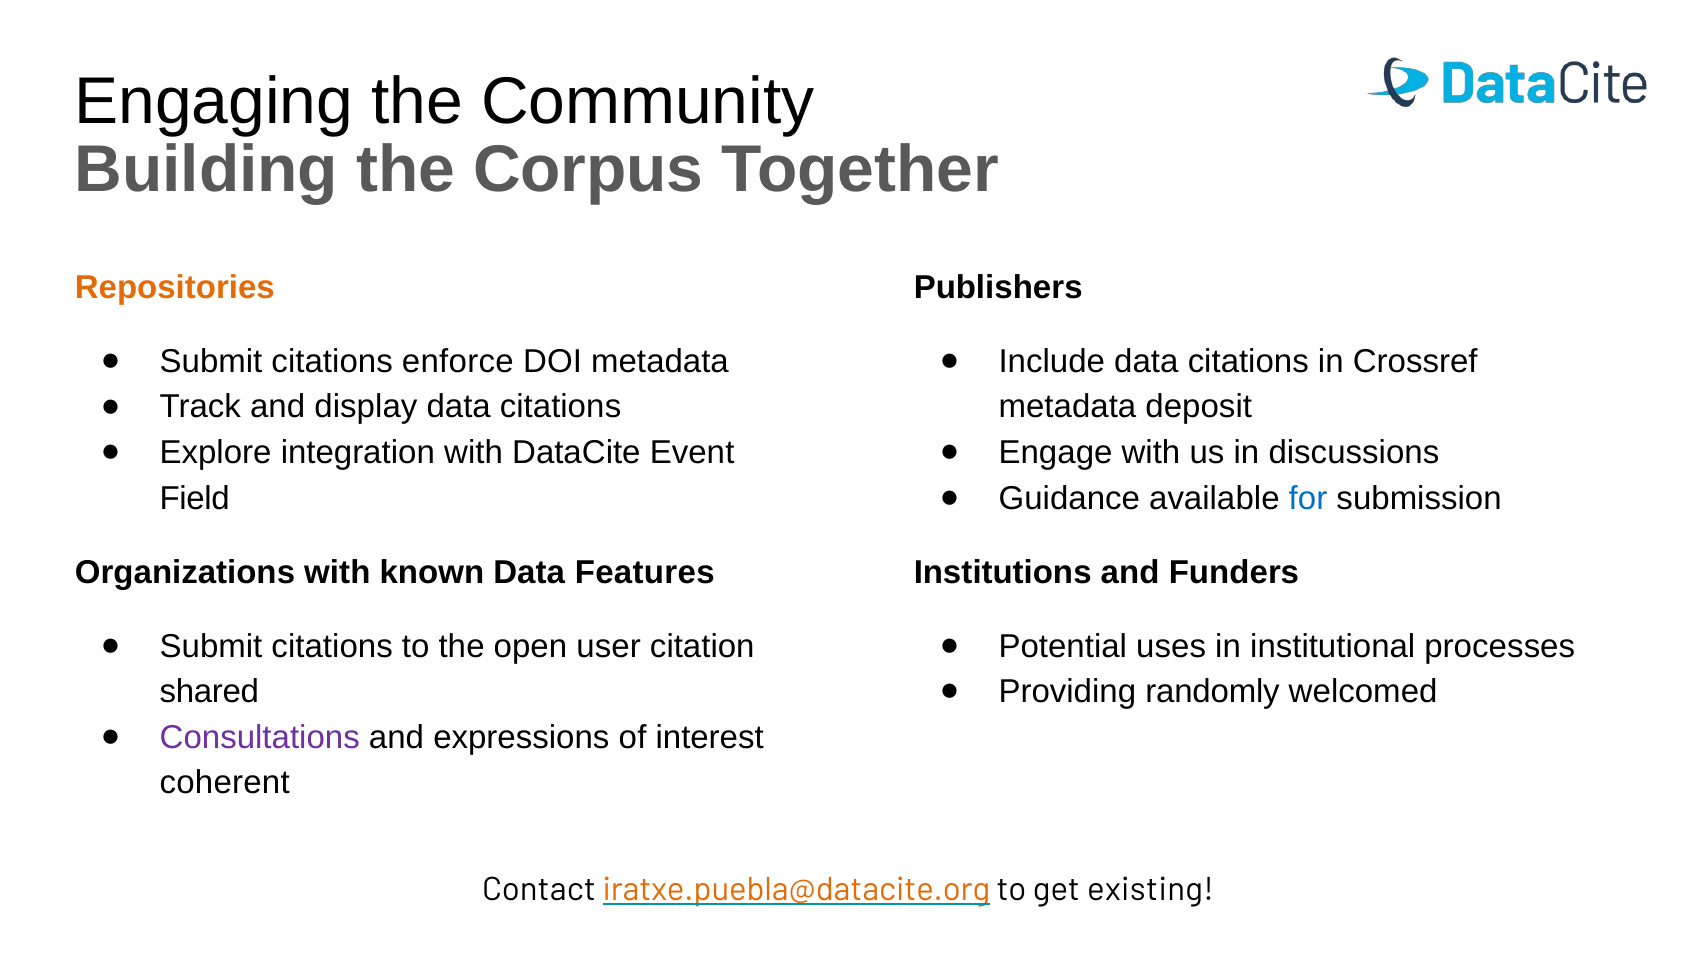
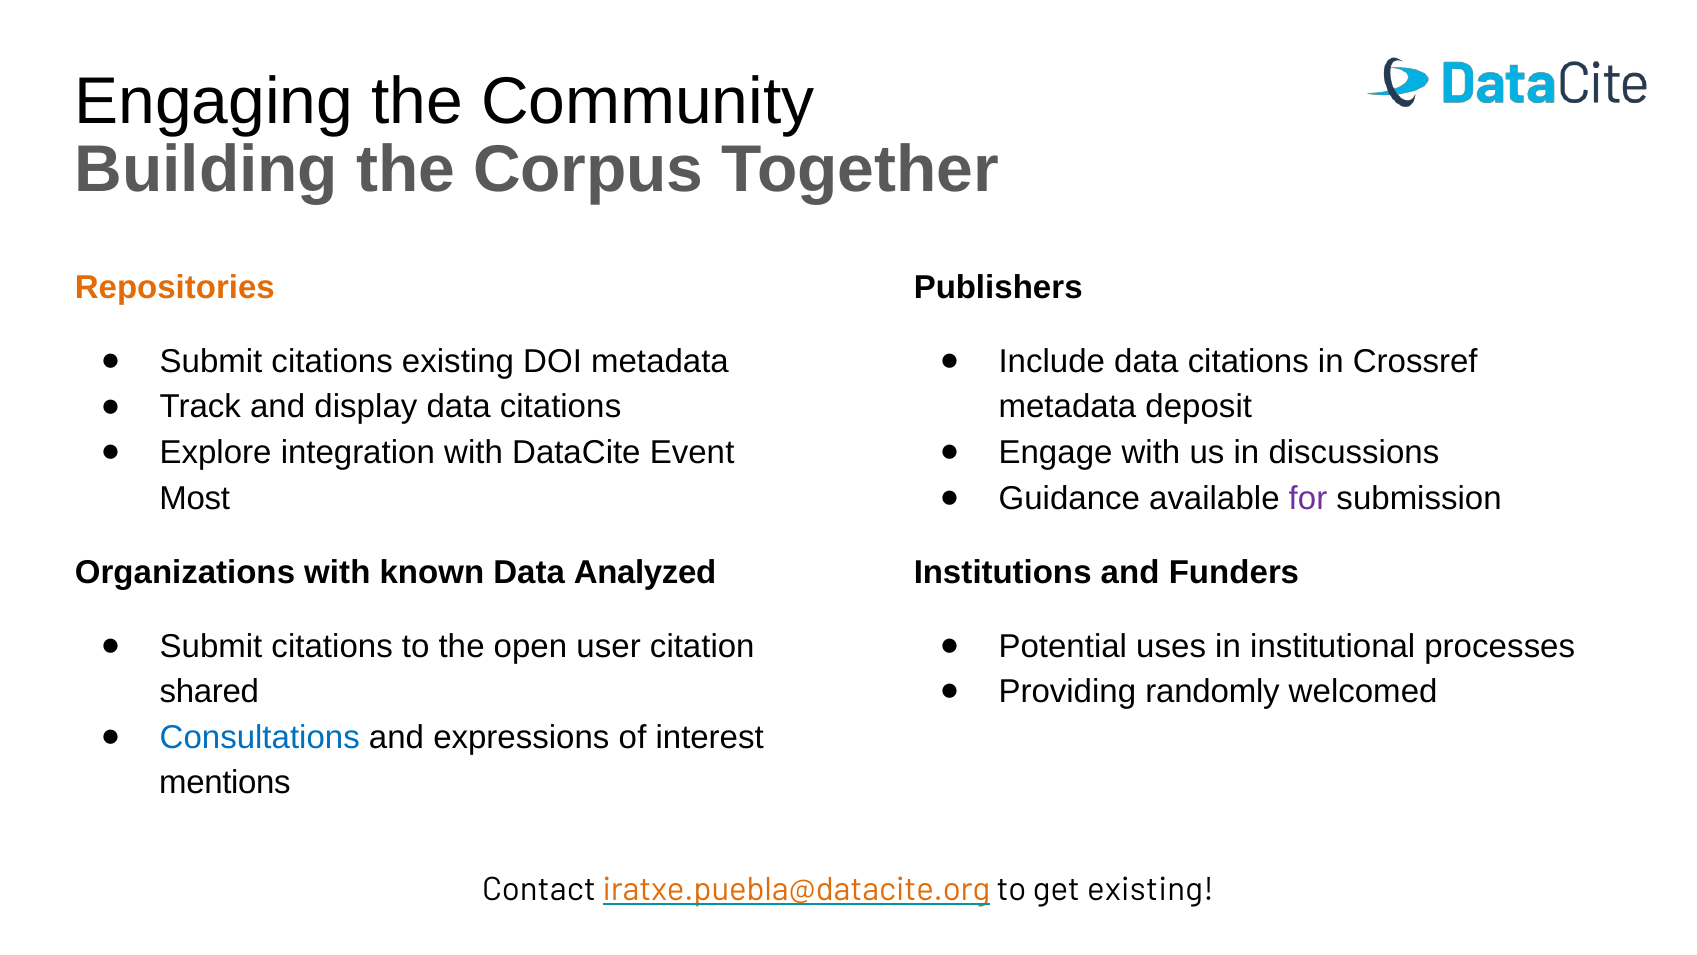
citations enforce: enforce -> existing
for colour: blue -> purple
Field: Field -> Most
Features: Features -> Analyzed
Consultations colour: purple -> blue
coherent: coherent -> mentions
